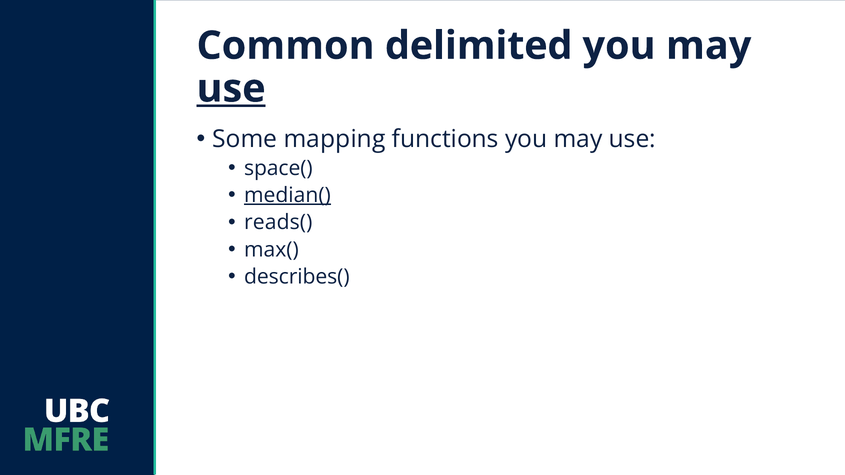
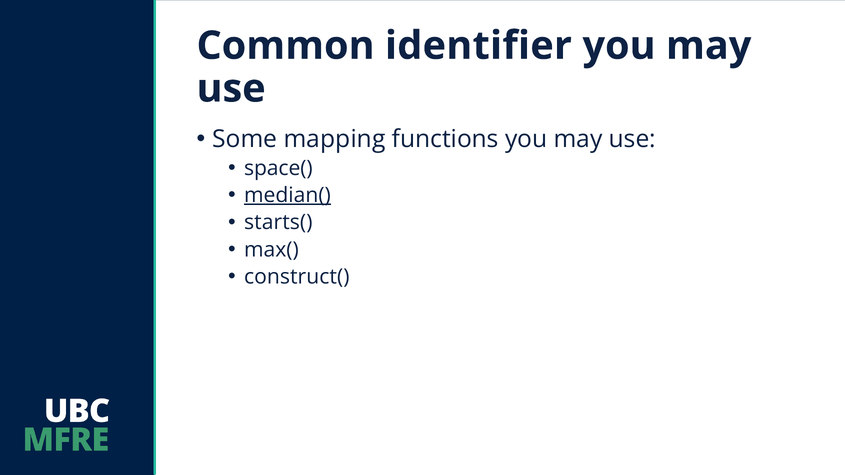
delimited: delimited -> identifier
use at (231, 89) underline: present -> none
reads(: reads( -> starts(
describes(: describes( -> construct(
